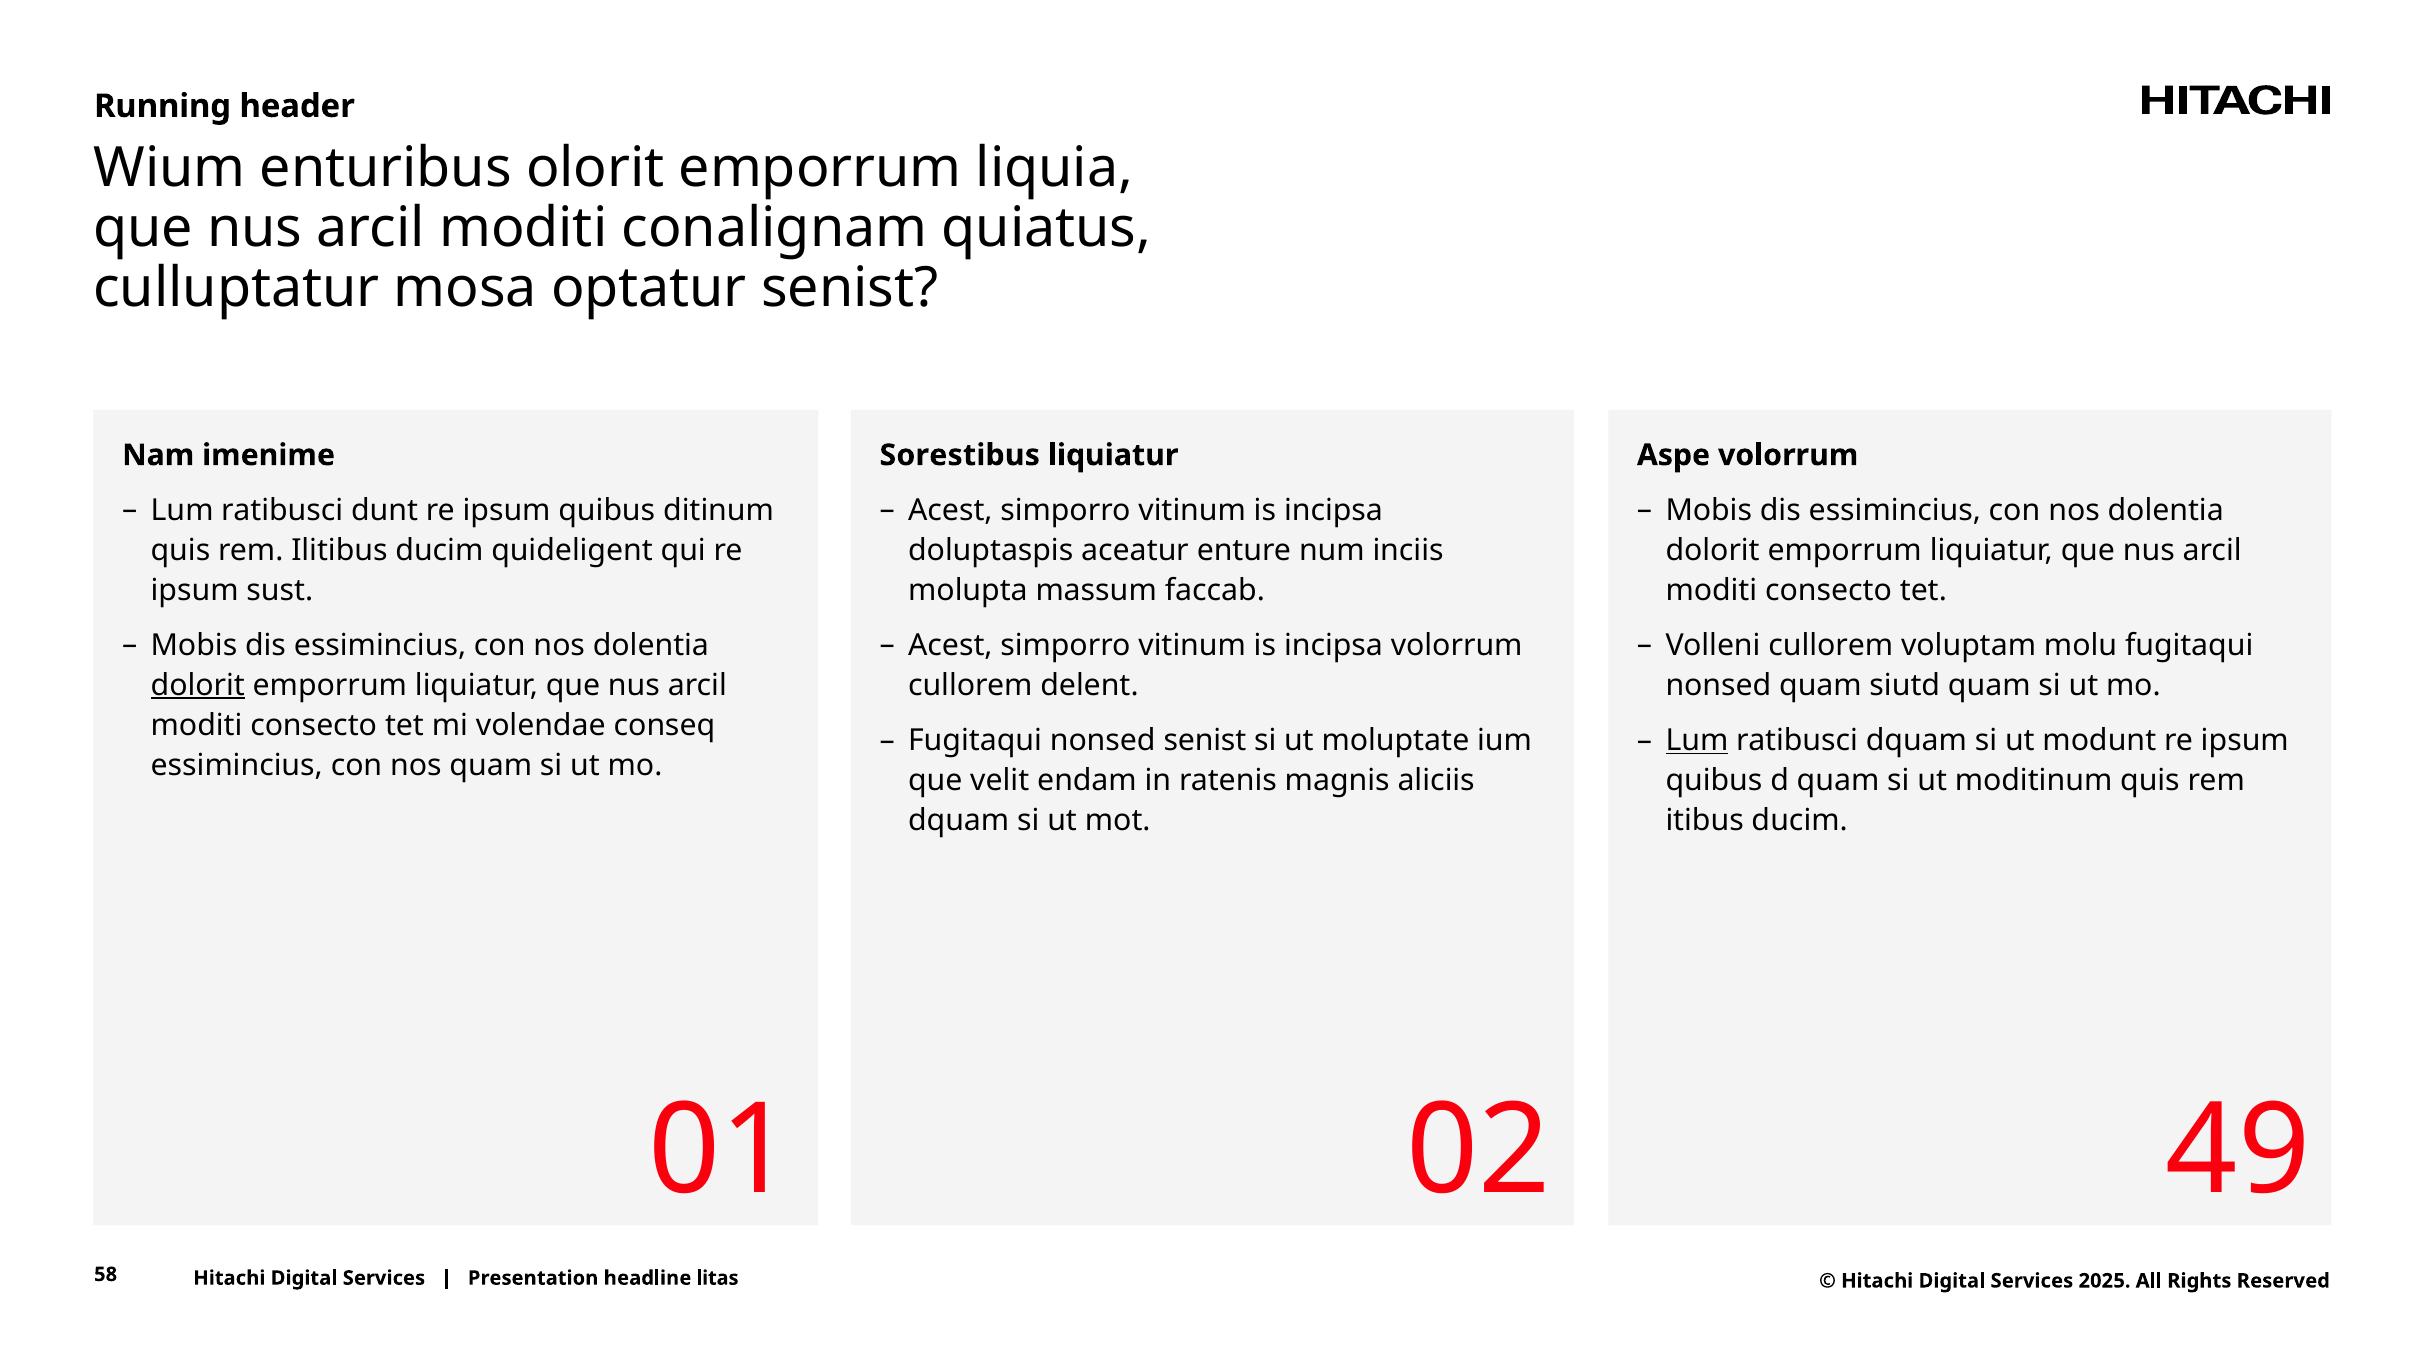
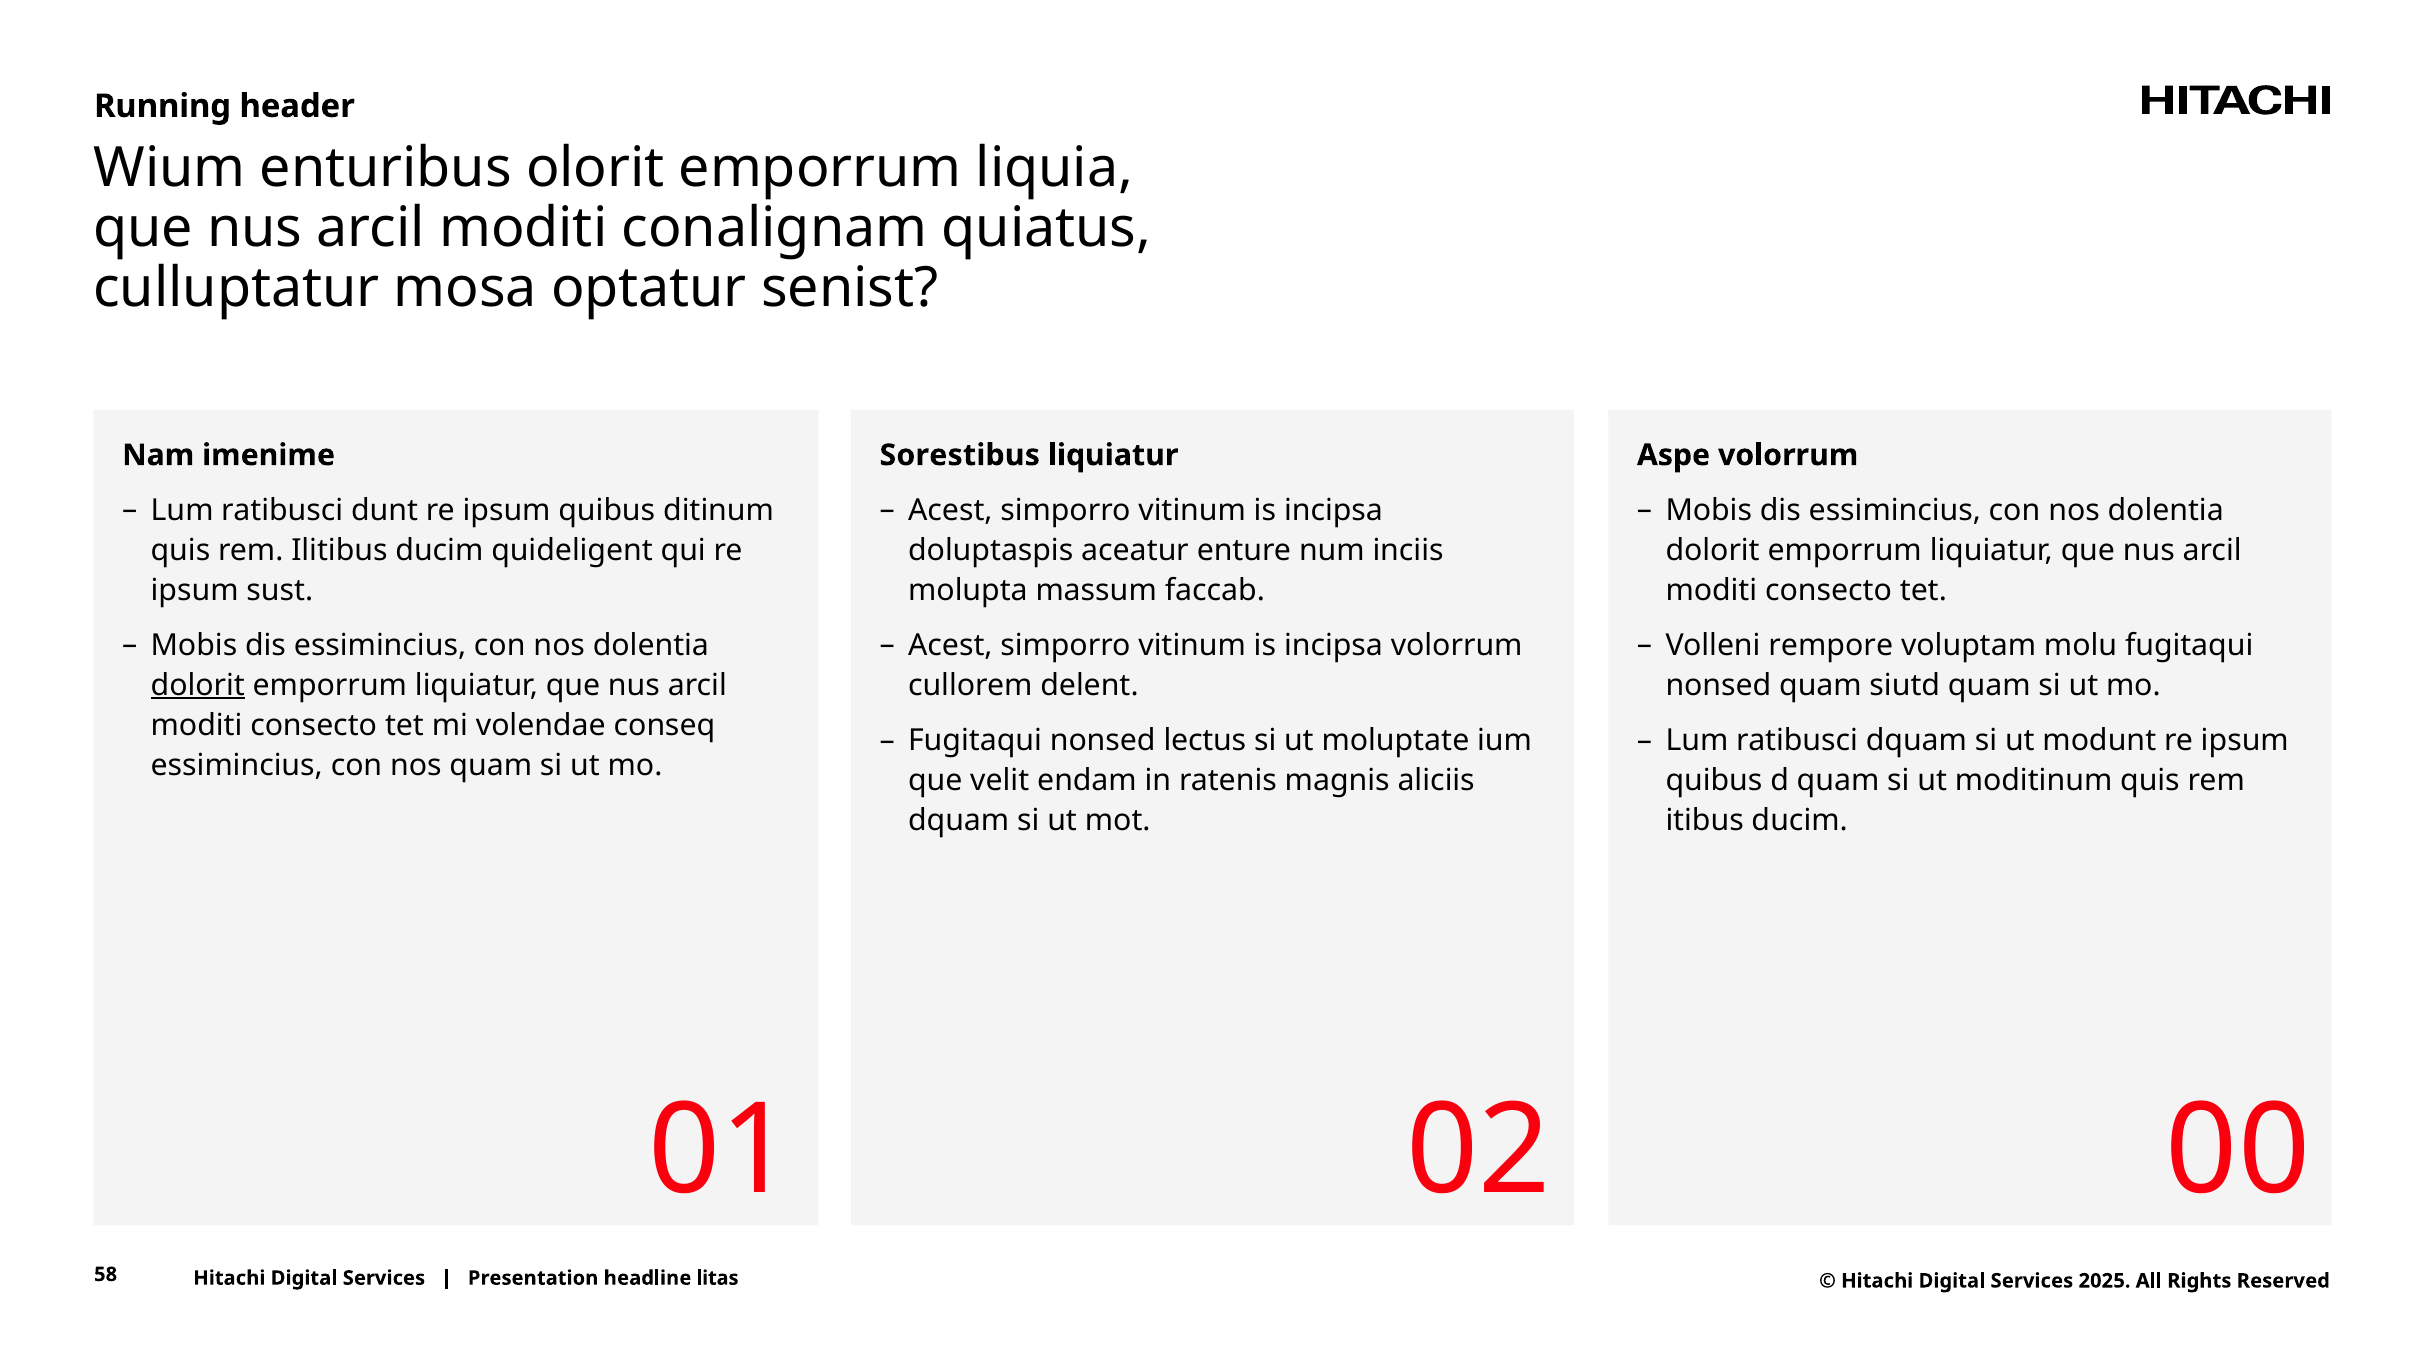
Volleni cullorem: cullorem -> rempore
nonsed senist: senist -> lectus
Lum at (1697, 740) underline: present -> none
49: 49 -> 00
